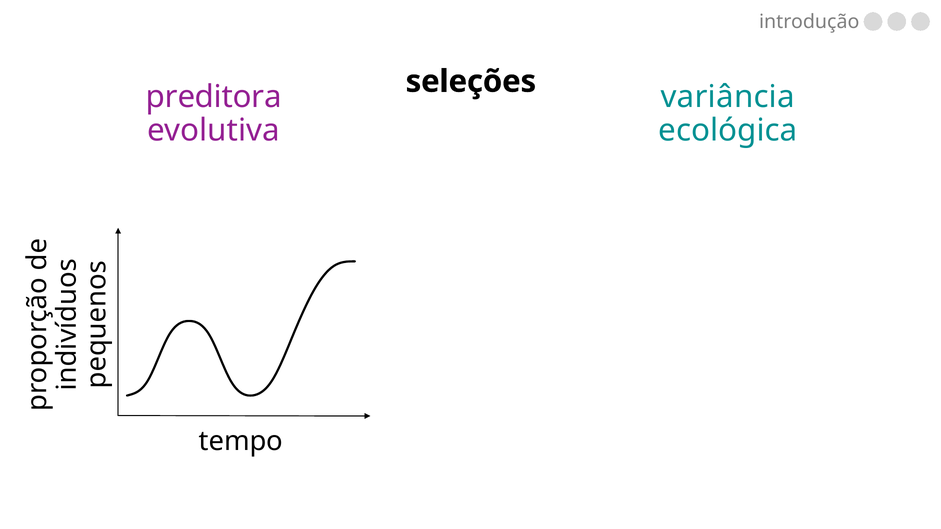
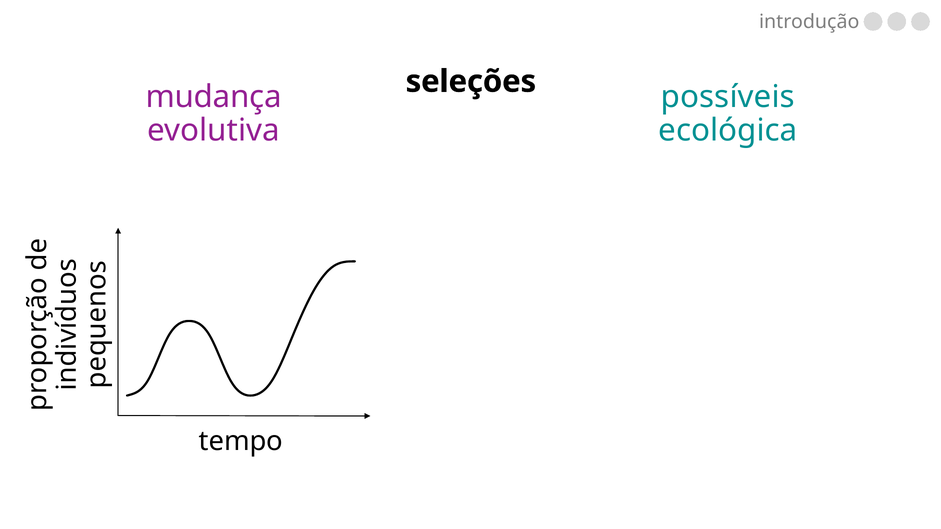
preditora: preditora -> mudança
variância: variância -> possíveis
